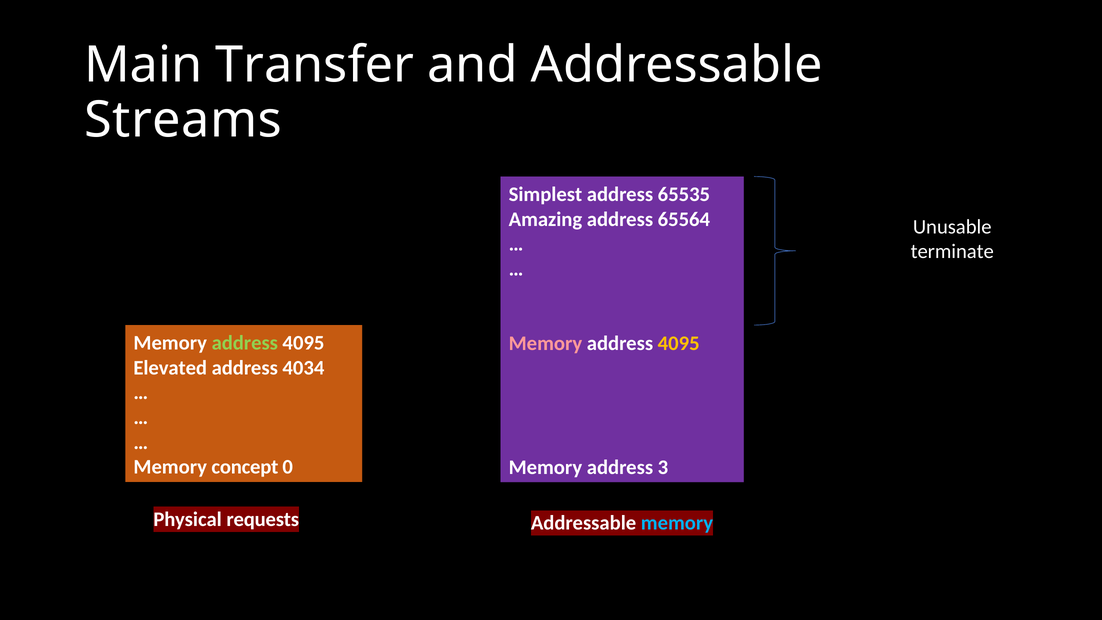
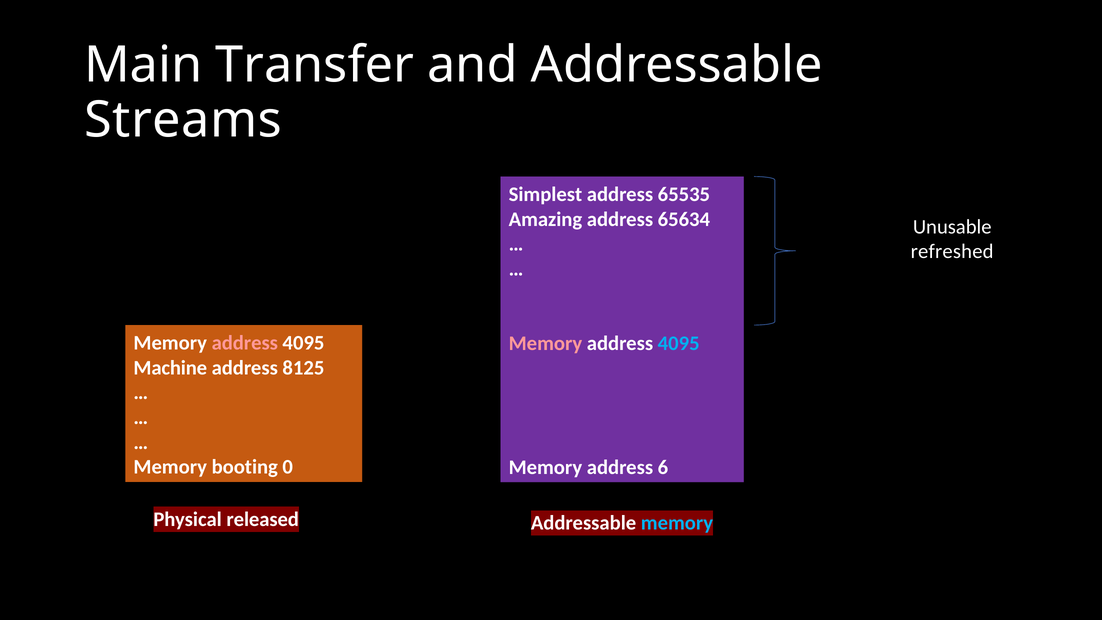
65564: 65564 -> 65634
terminate: terminate -> refreshed
address at (245, 343) colour: light green -> pink
4095 at (679, 343) colour: yellow -> light blue
Elevated: Elevated -> Machine
4034: 4034 -> 8125
concept: concept -> booting
3: 3 -> 6
requests: requests -> released
